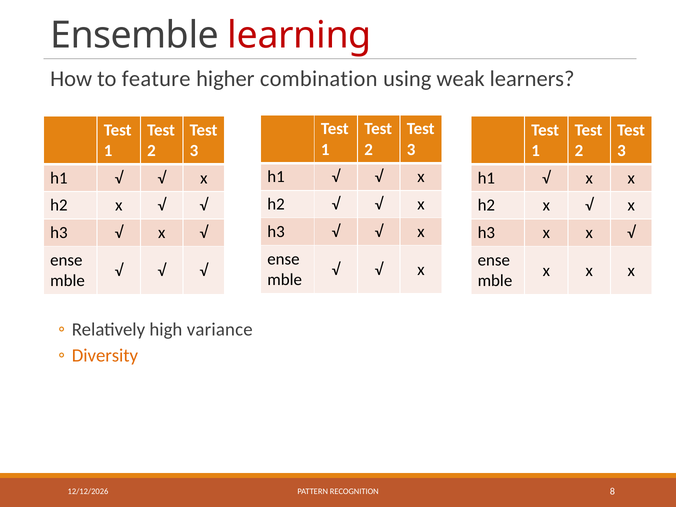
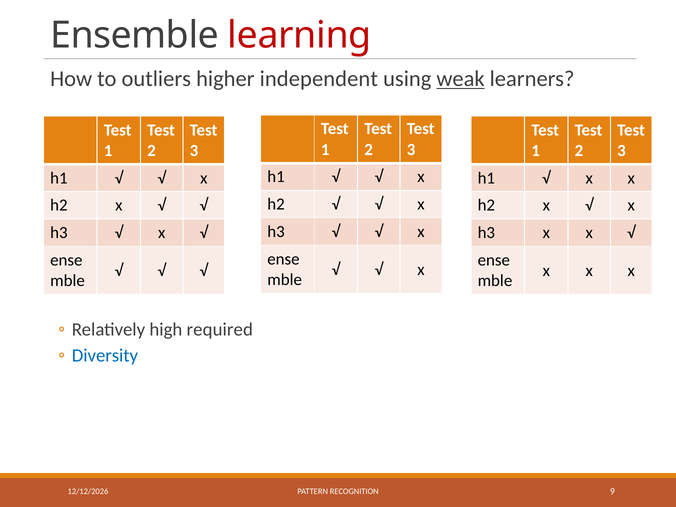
feature: feature -> outliers
combination: combination -> independent
weak underline: none -> present
variance: variance -> required
Diversity colour: orange -> blue
8: 8 -> 9
